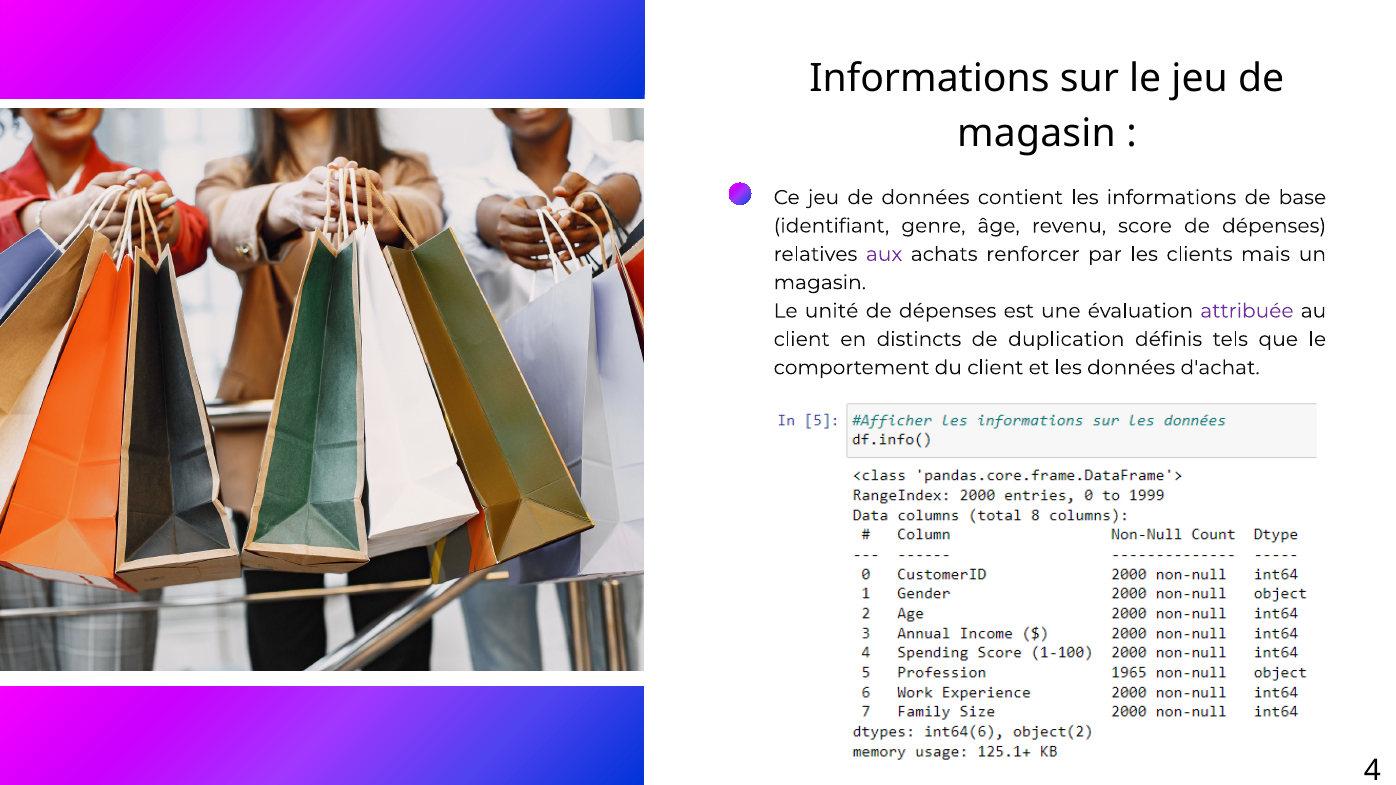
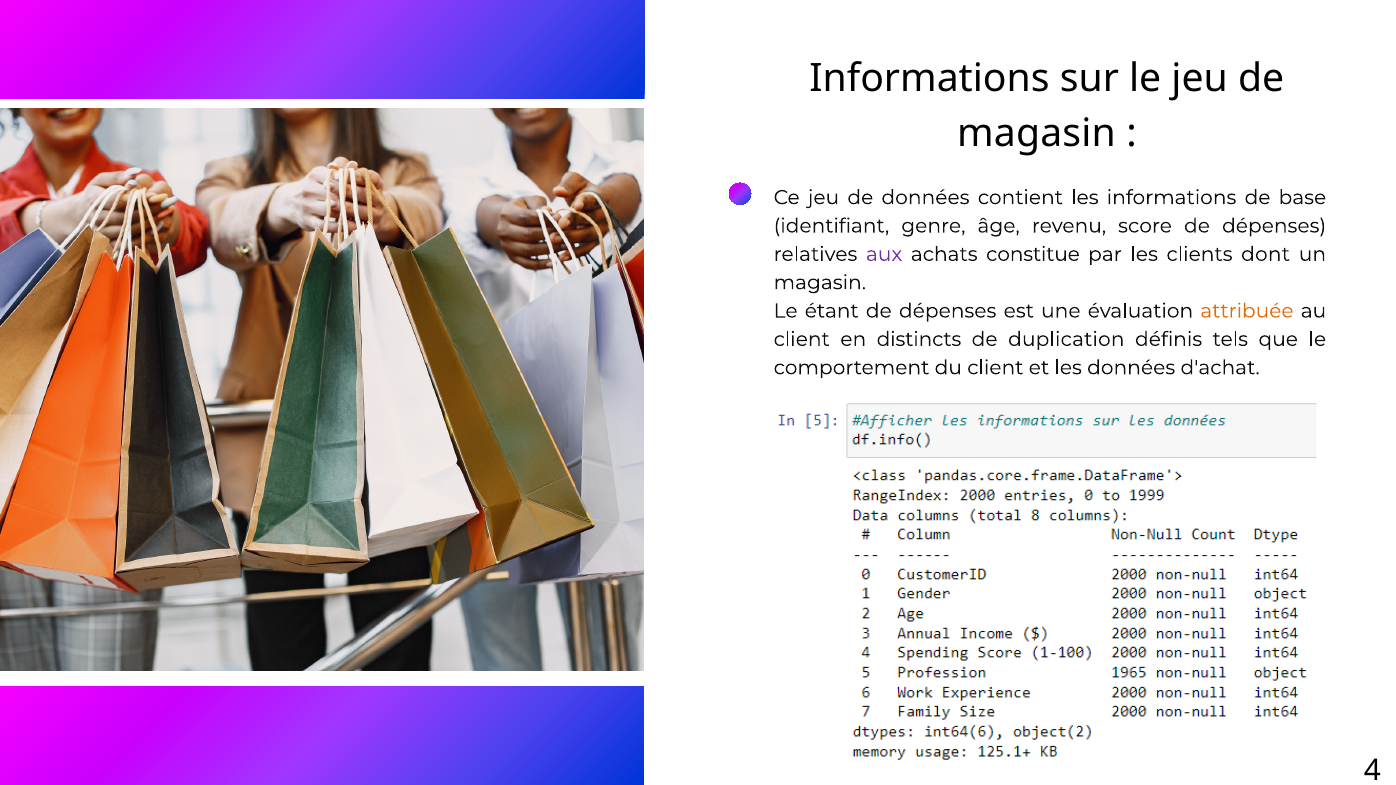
renforcer: renforcer -> constitue
mais: mais -> dont
unité: unité -> étant
attribuée colour: purple -> orange
